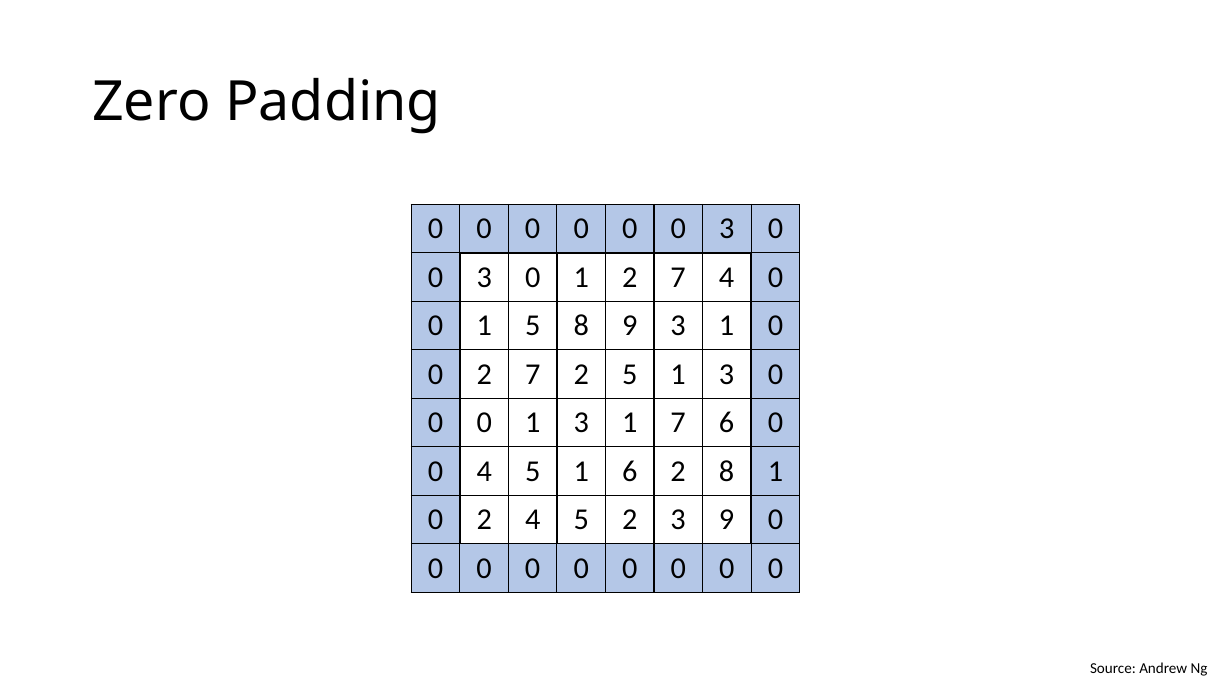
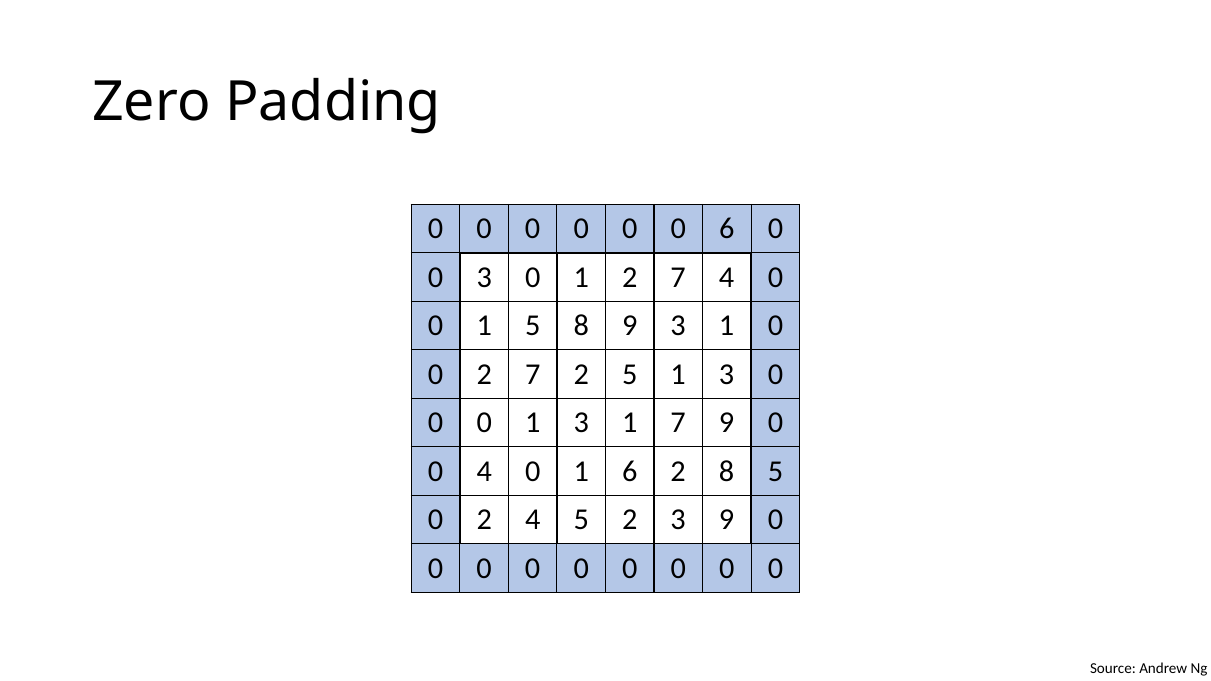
3 at (727, 229): 3 -> 6
7 6: 6 -> 9
5 at (533, 472): 5 -> 0
1 at (775, 471): 1 -> 5
